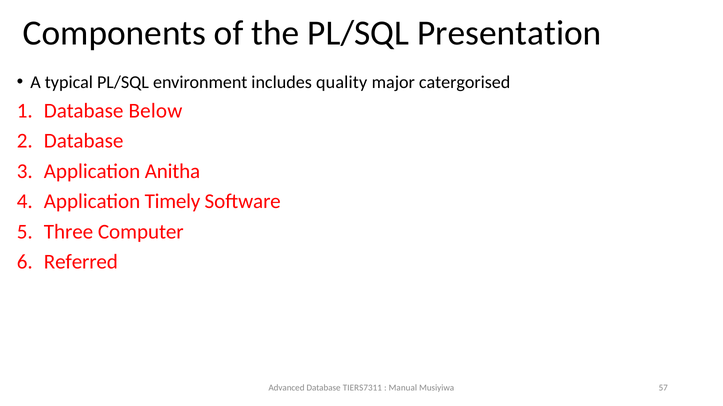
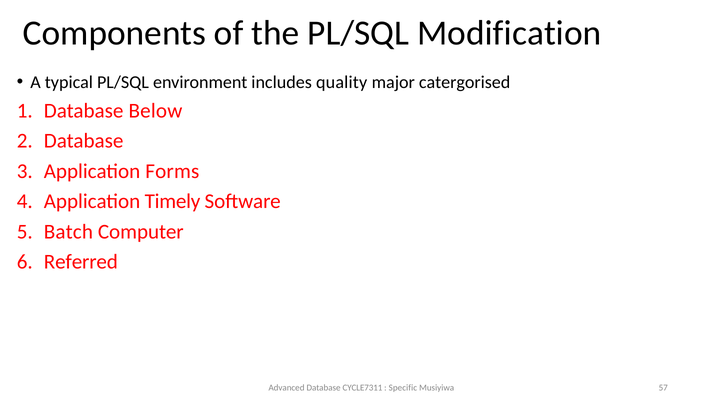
Presentation: Presentation -> Modification
Anitha: Anitha -> Forms
Three: Three -> Batch
TIERS7311: TIERS7311 -> CYCLE7311
Manual: Manual -> Specific
